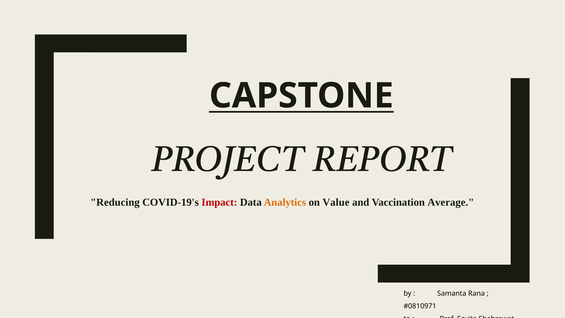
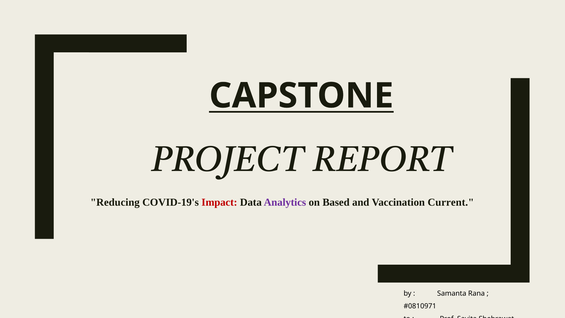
Analytics colour: orange -> purple
Value: Value -> Based
Average: Average -> Current
